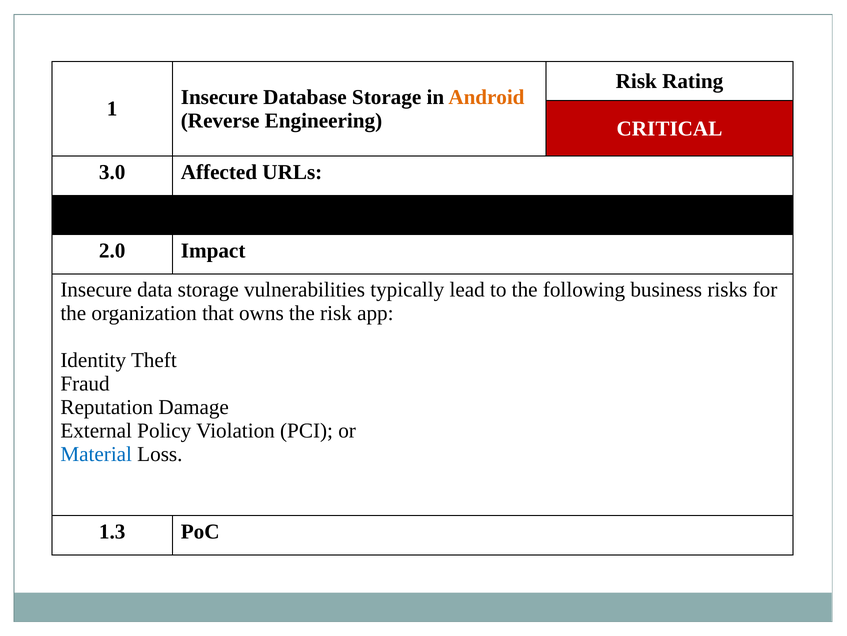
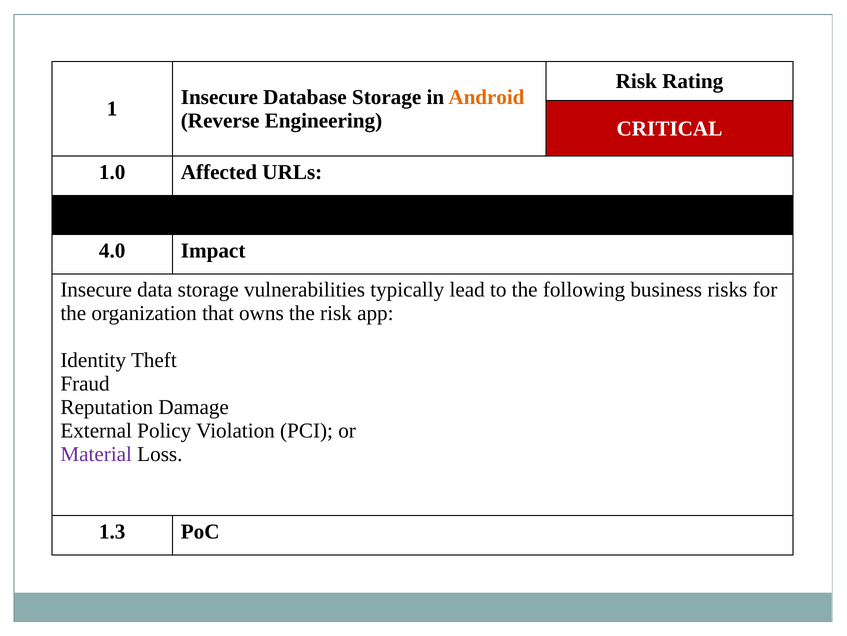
3.0: 3.0 -> 1.0
2.0: 2.0 -> 4.0
Material colour: blue -> purple
